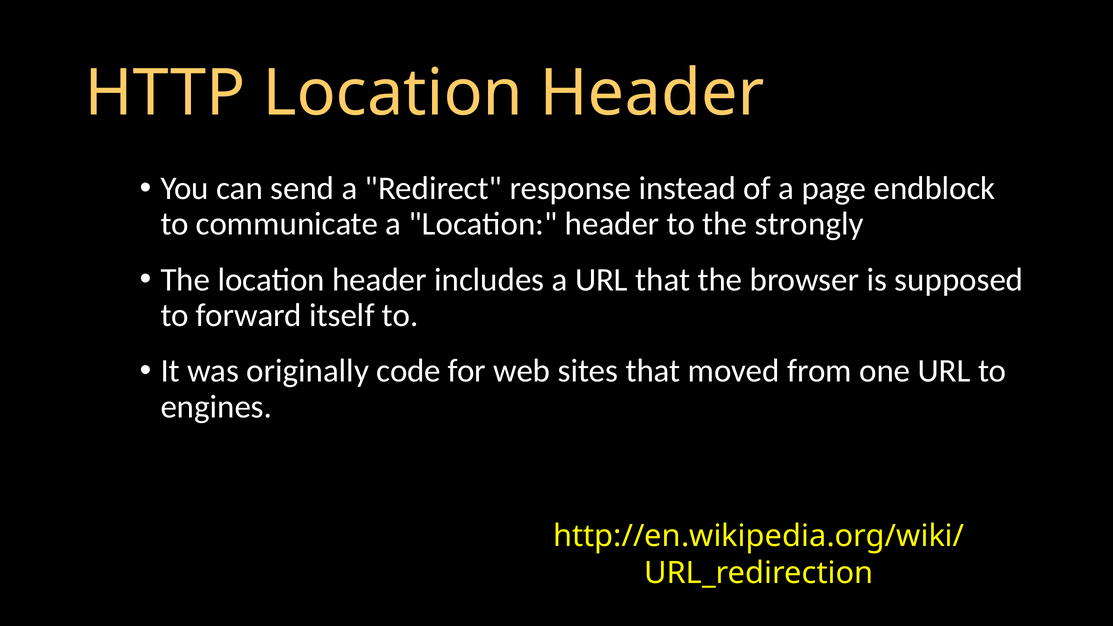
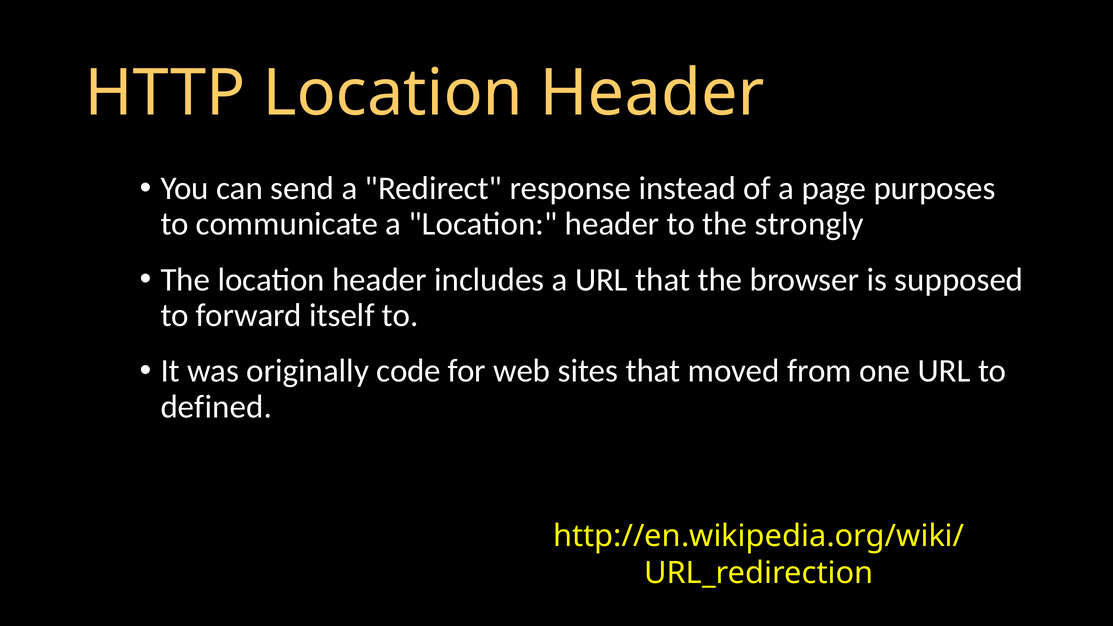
endblock: endblock -> purposes
engines: engines -> defined
